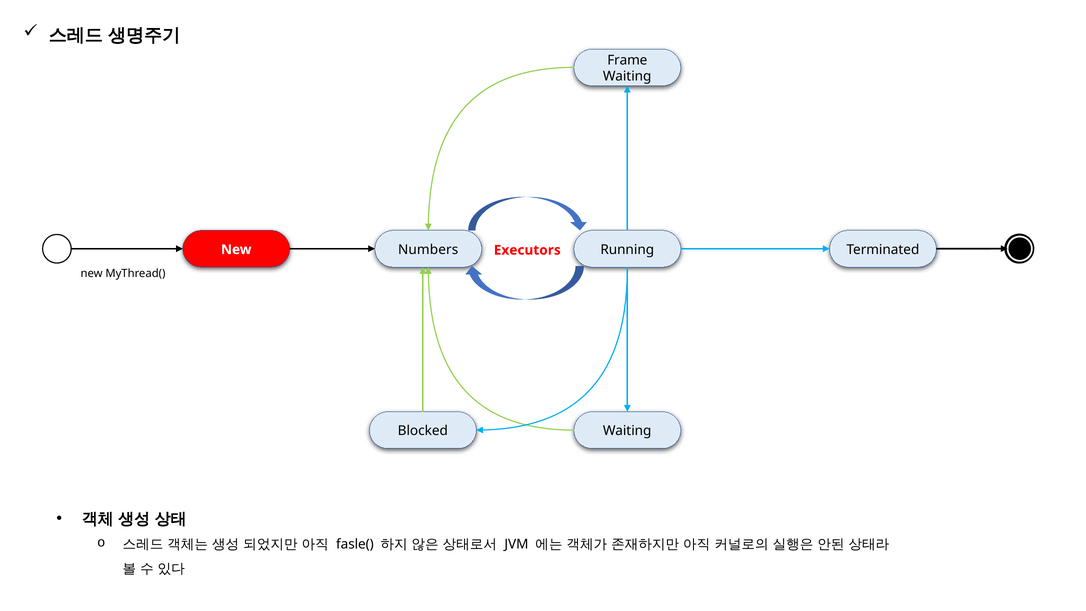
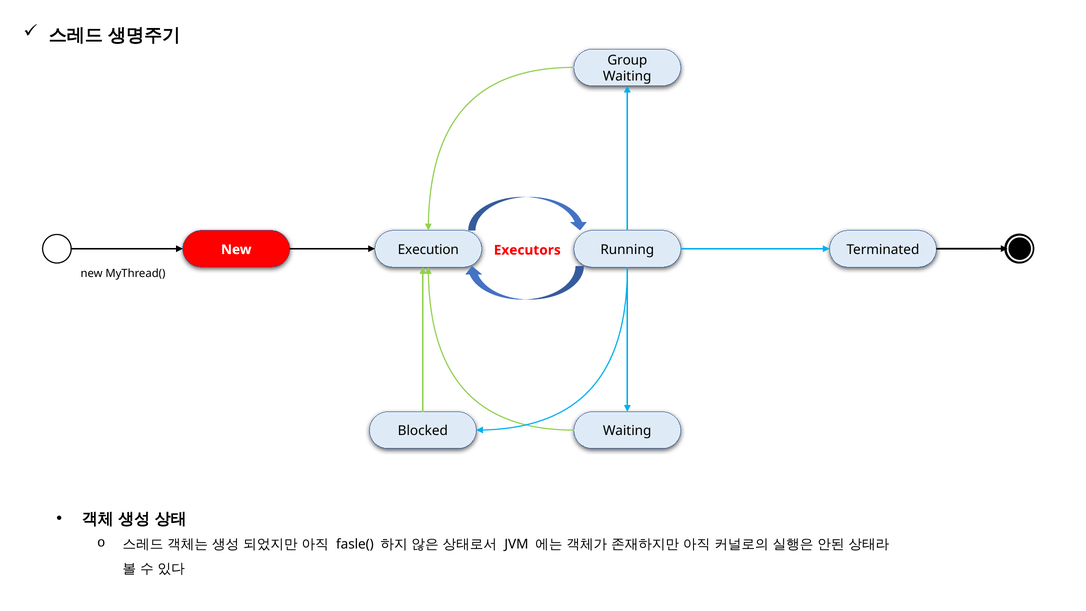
Frame: Frame -> Group
Numbers: Numbers -> Execution
